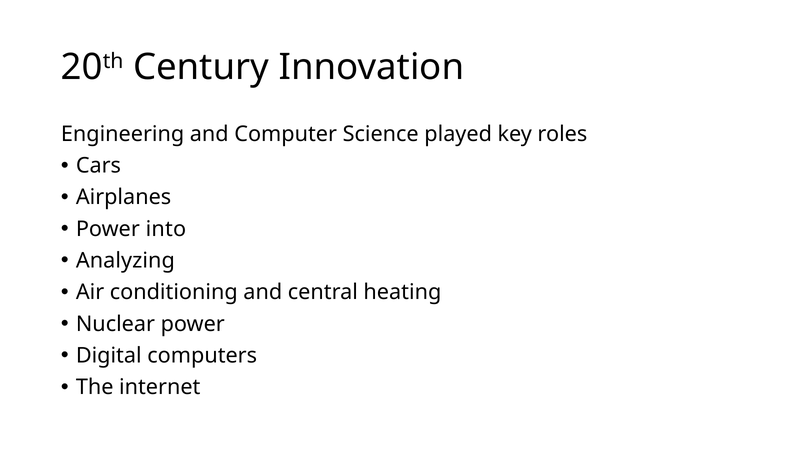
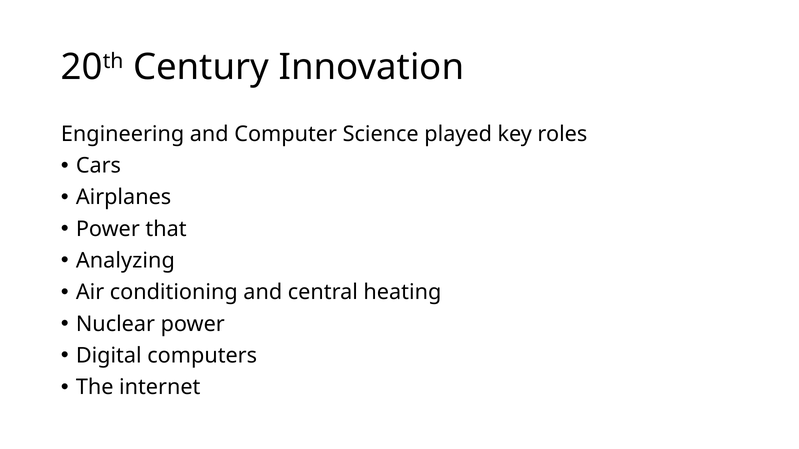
into: into -> that
